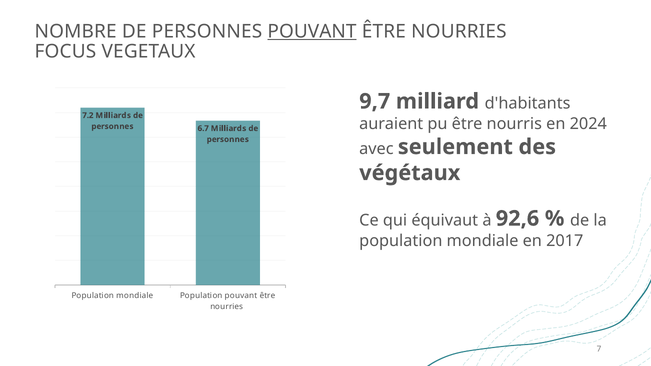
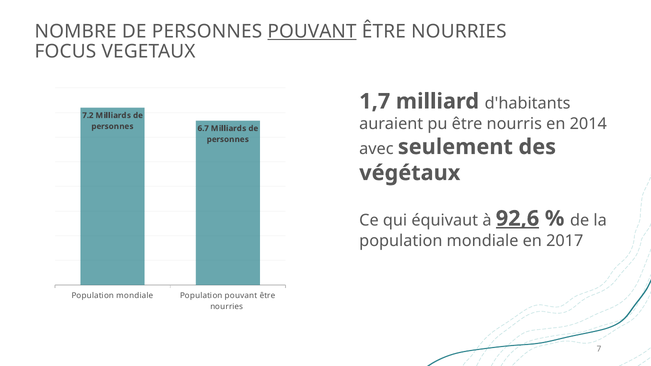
9,7: 9,7 -> 1,7
2024: 2024 -> 2014
92,6 underline: none -> present
